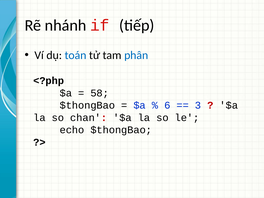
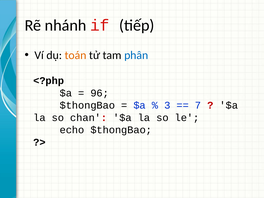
toán colour: blue -> orange
58: 58 -> 96
6: 6 -> 3
3: 3 -> 7
